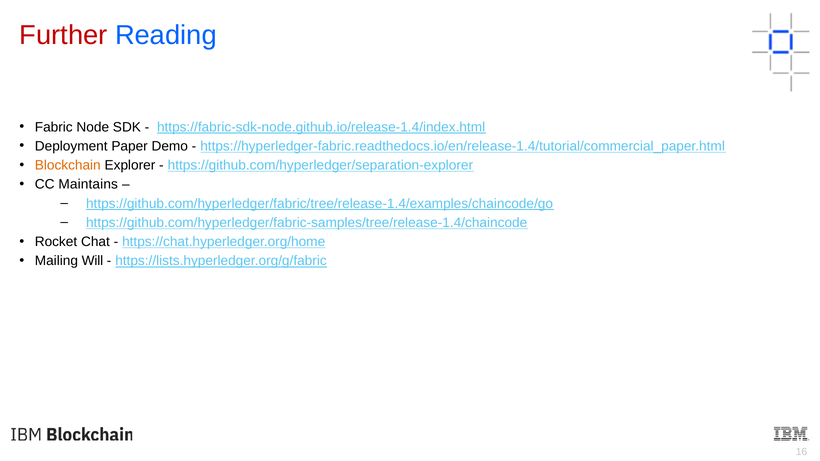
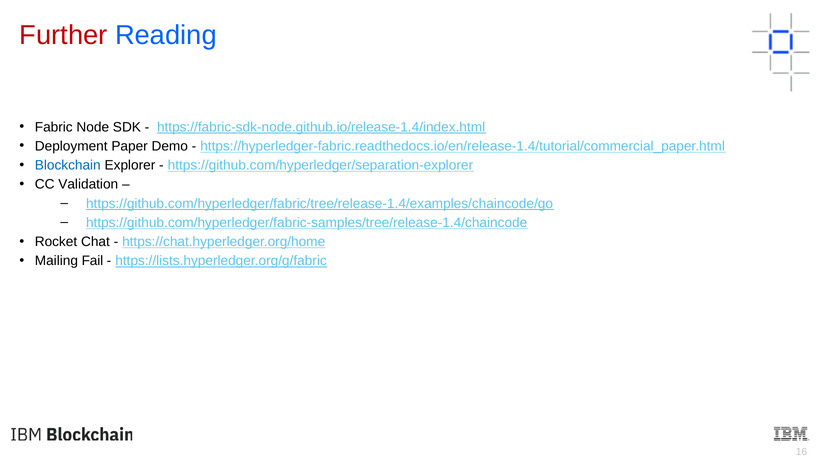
Blockchain colour: orange -> blue
Maintains: Maintains -> Validation
Will: Will -> Fail
